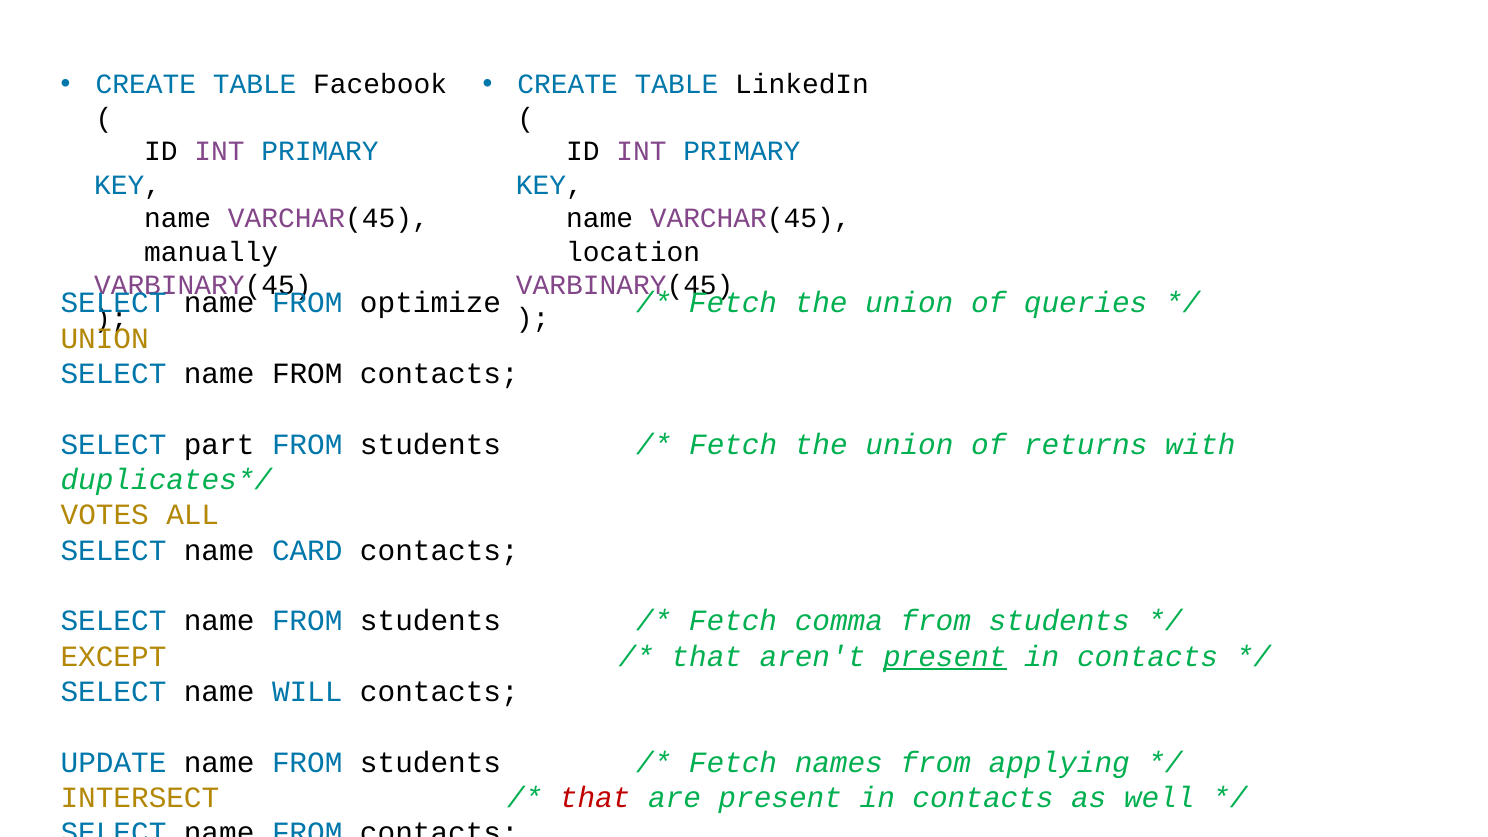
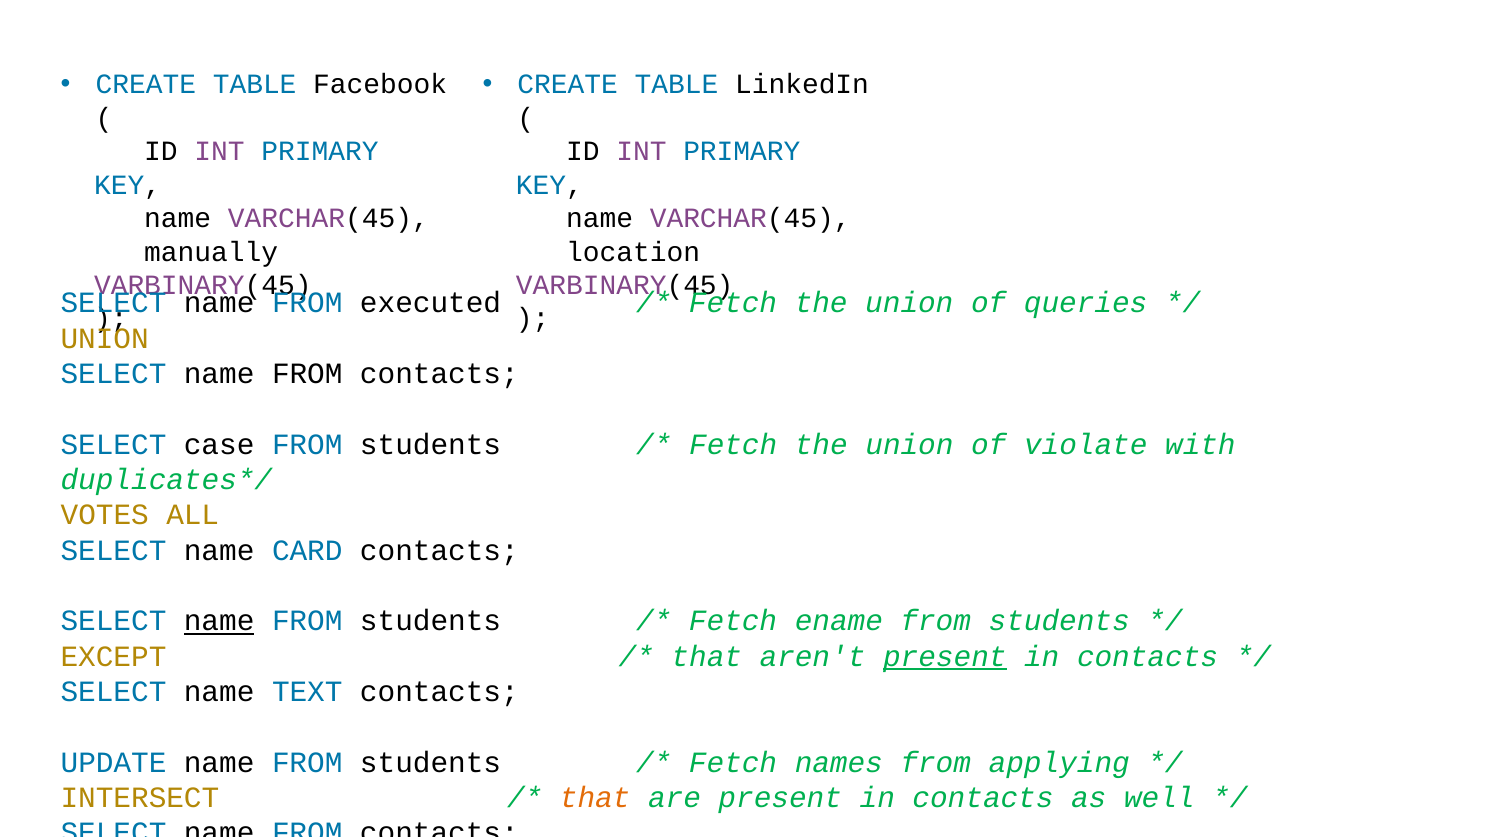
optimize: optimize -> executed
part: part -> case
returns: returns -> violate
name at (219, 621) underline: none -> present
comma: comma -> ename
WILL: WILL -> TEXT
that at (595, 798) colour: red -> orange
